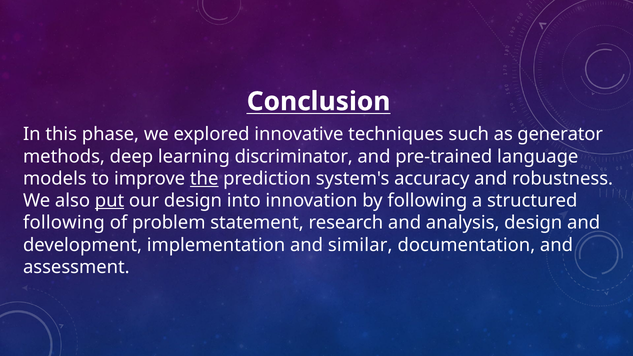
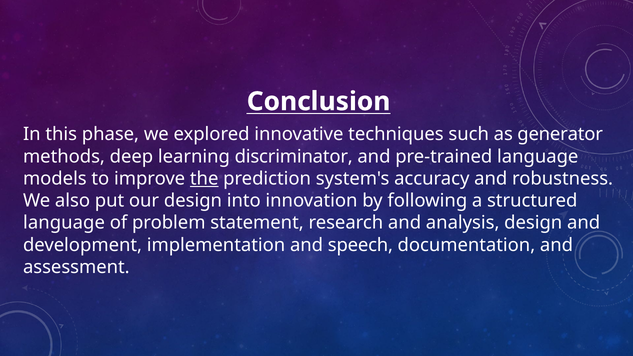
put underline: present -> none
following at (64, 223): following -> language
similar: similar -> speech
